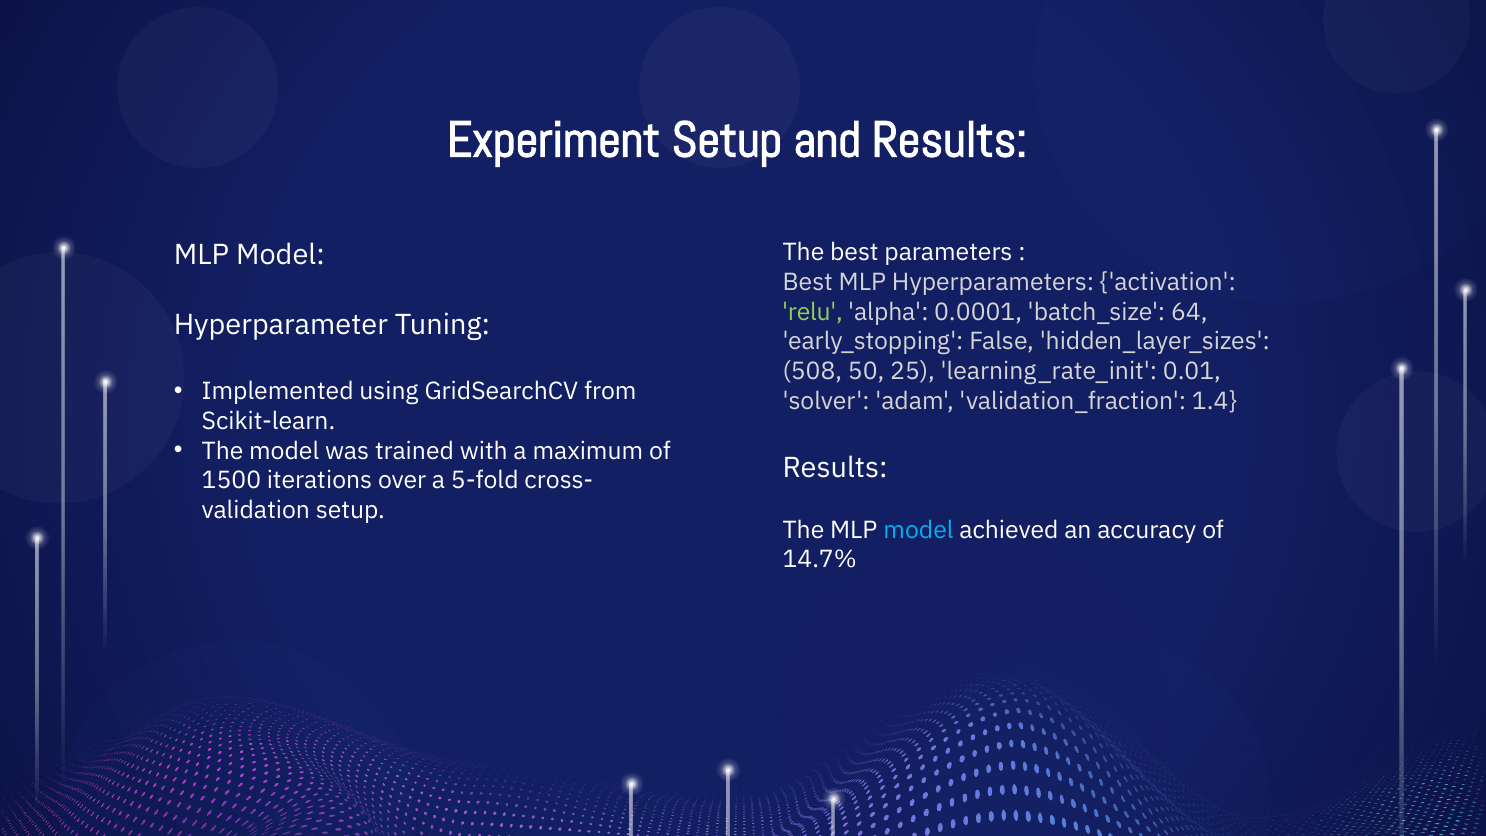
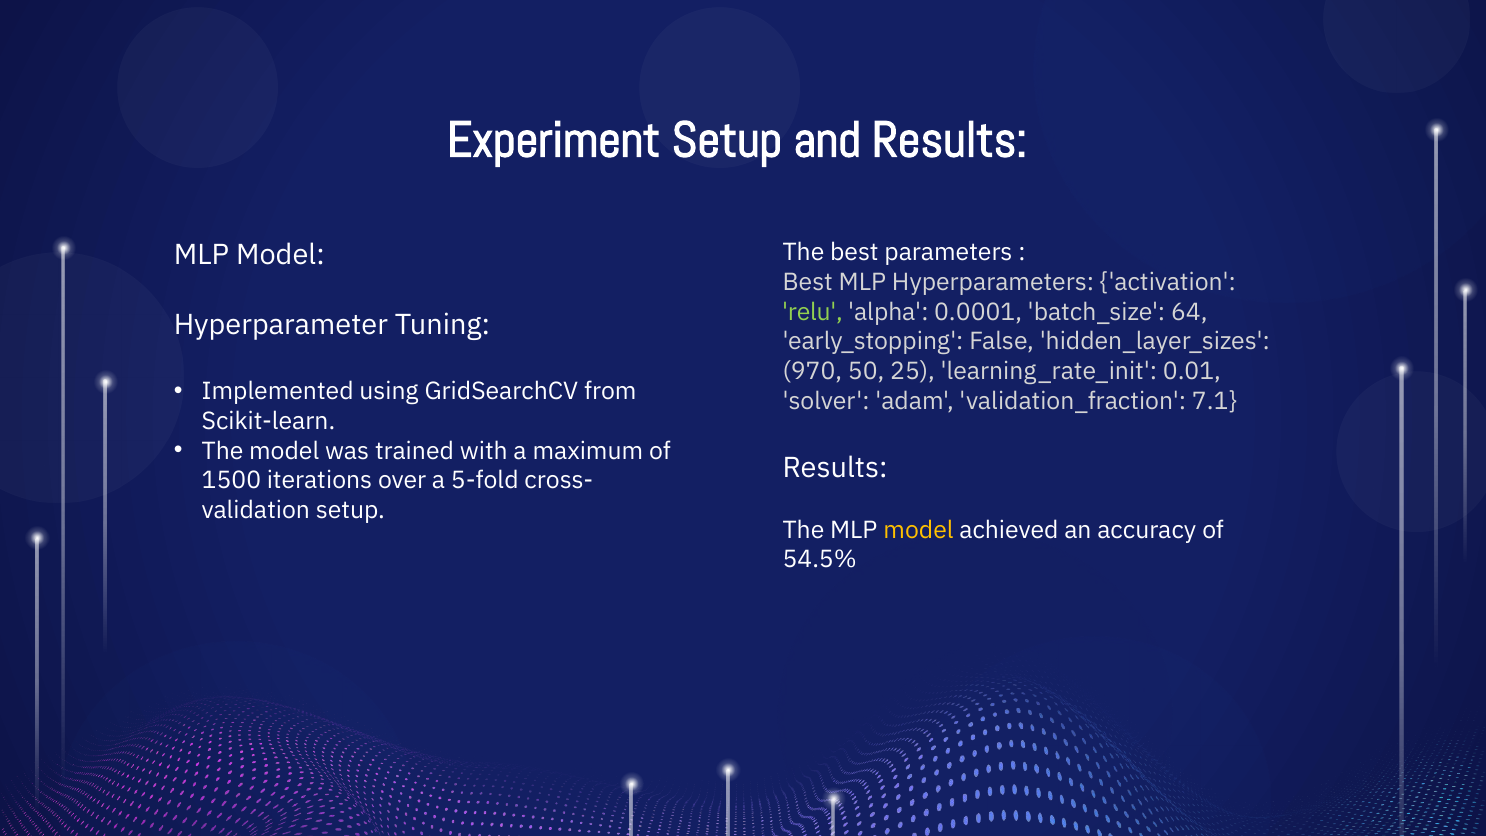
508: 508 -> 970
1.4: 1.4 -> 7.1
model at (919, 530) colour: light blue -> yellow
14.7%: 14.7% -> 54.5%
